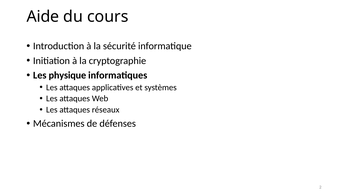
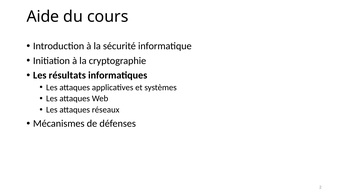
physique: physique -> résultats
